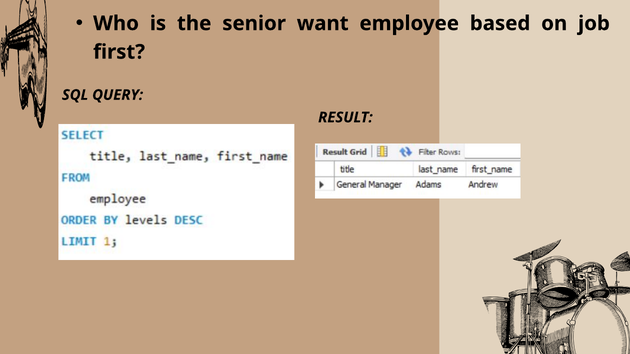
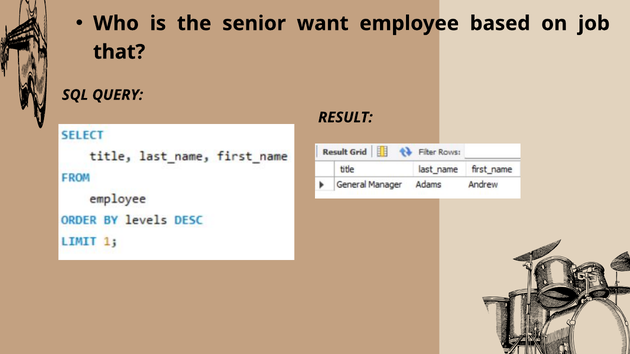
first: first -> that
